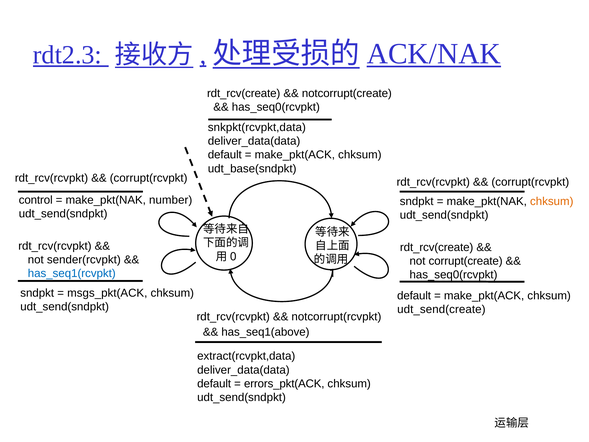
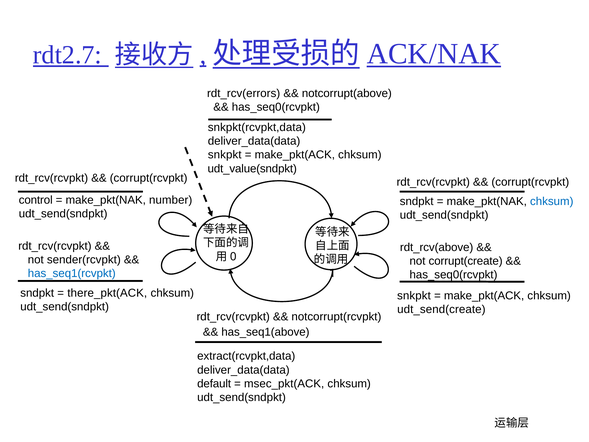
rdt2.3: rdt2.3 -> rdt2.7
rdt_rcv(create at (244, 93): rdt_rcv(create -> rdt_rcv(errors
notcorrupt(create: notcorrupt(create -> notcorrupt(above
default at (225, 155): default -> snkpkt
udt_base(sndpkt: udt_base(sndpkt -> udt_value(sndpkt
chksum at (552, 201) colour: orange -> blue
rdt_rcv(create at (437, 247): rdt_rcv(create -> rdt_rcv(above
msgs_pkt(ACK: msgs_pkt(ACK -> there_pkt(ACK
default at (414, 296): default -> snkpkt
errors_pkt(ACK: errors_pkt(ACK -> msec_pkt(ACK
